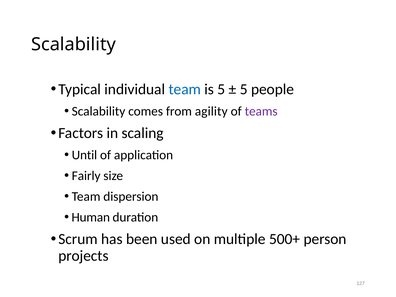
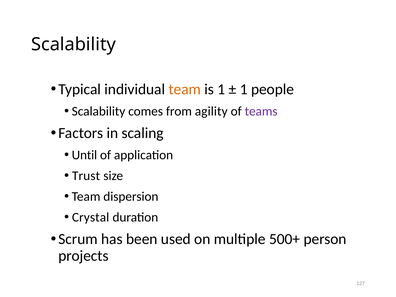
team at (185, 89) colour: blue -> orange
is 5: 5 -> 1
5 at (244, 89): 5 -> 1
Fairly: Fairly -> Trust
Human: Human -> Crystal
